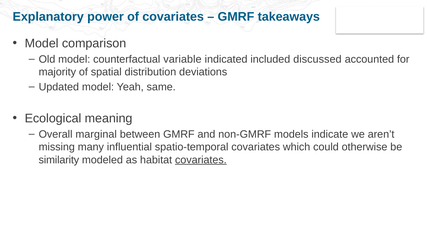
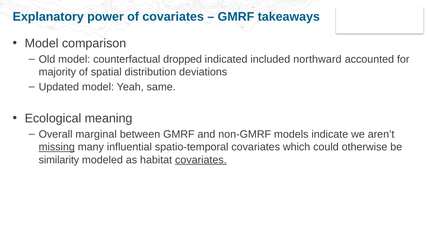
variable: variable -> dropped
discussed: discussed -> northward
missing underline: none -> present
